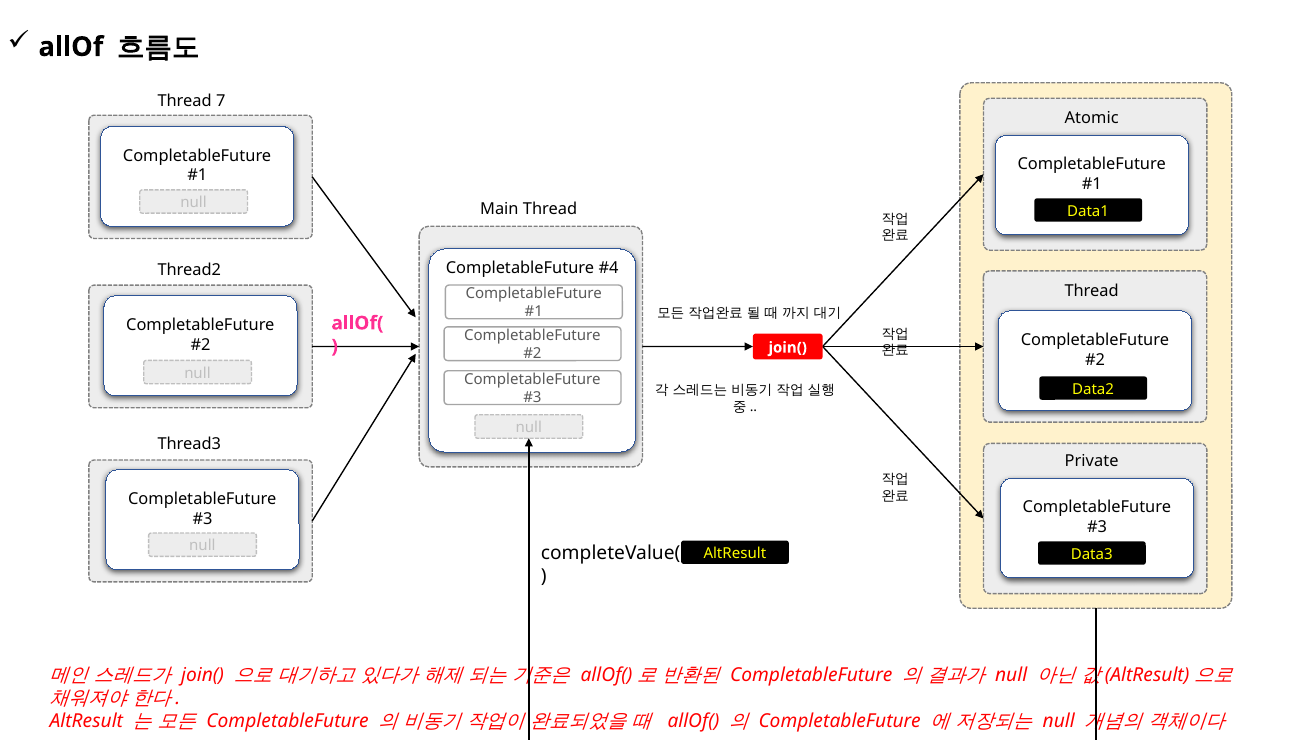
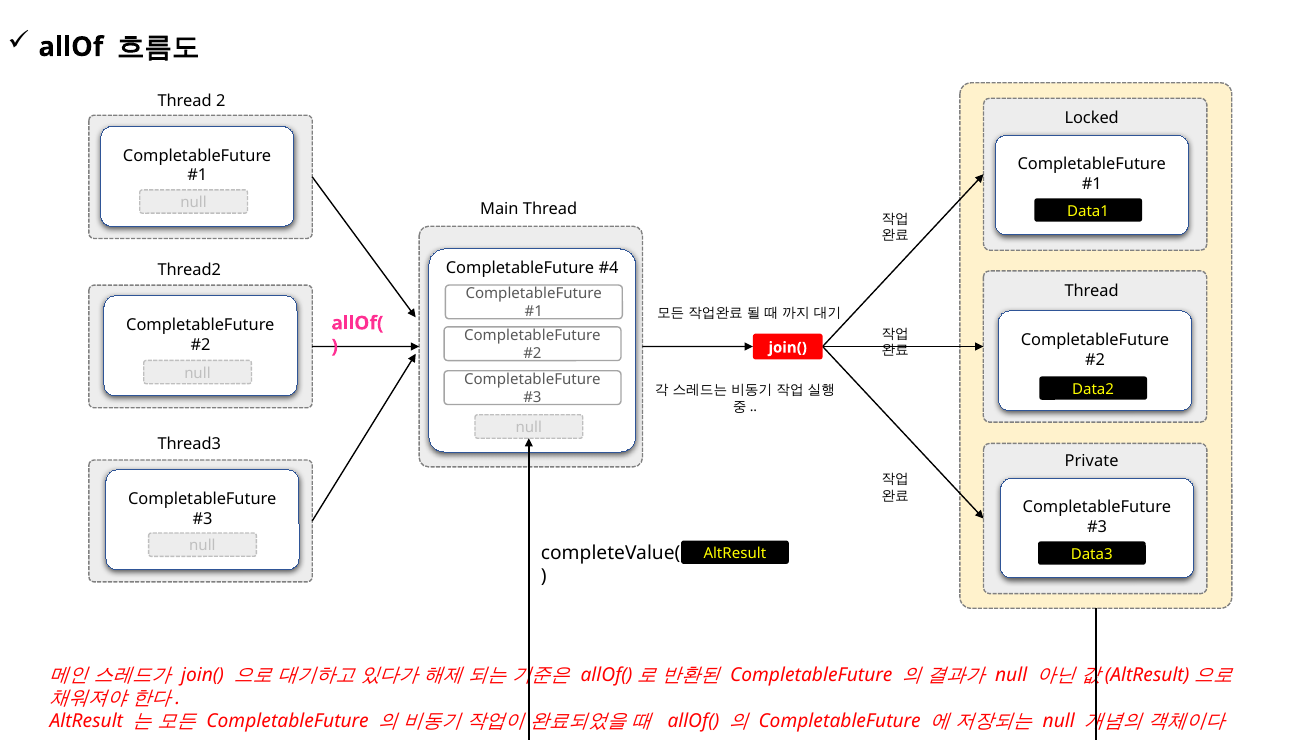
7: 7 -> 2
Atomic: Atomic -> Locked
